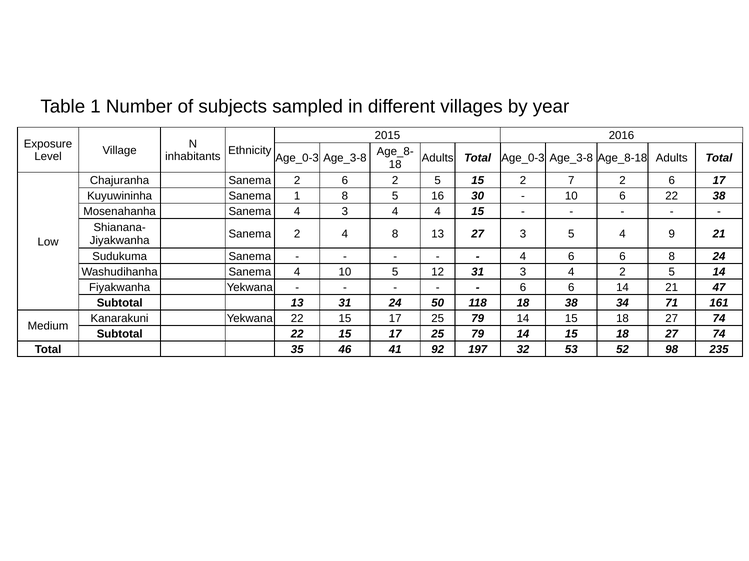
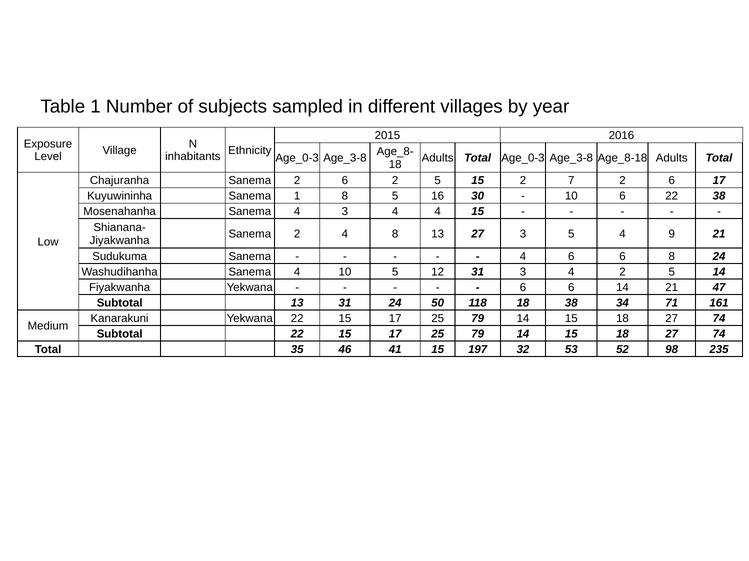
41 92: 92 -> 15
